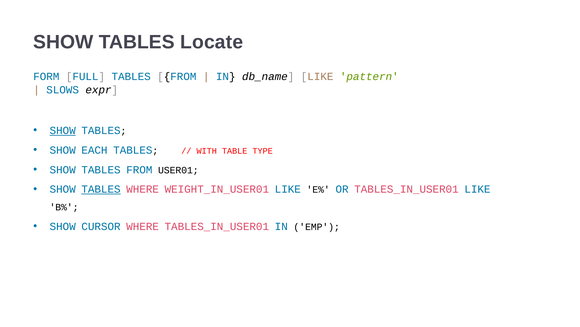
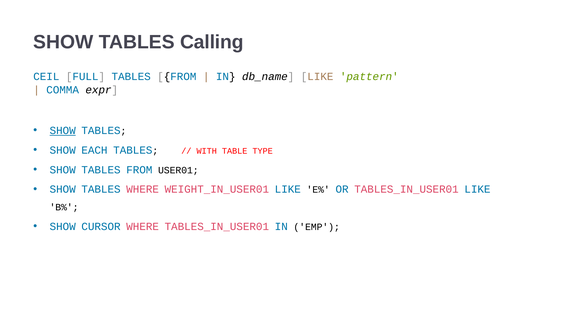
Locate: Locate -> Calling
FORM: FORM -> CEIL
SLOWS: SLOWS -> COMMA
TABLES at (101, 189) underline: present -> none
